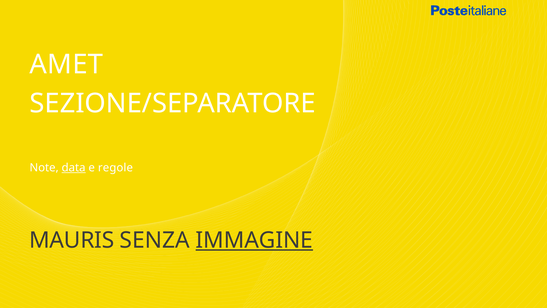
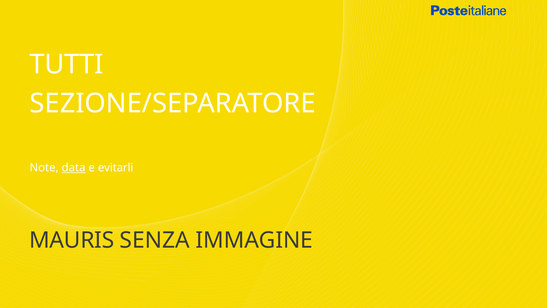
AMET: AMET -> TUTTI
regole: regole -> evitarli
IMMAGINE underline: present -> none
